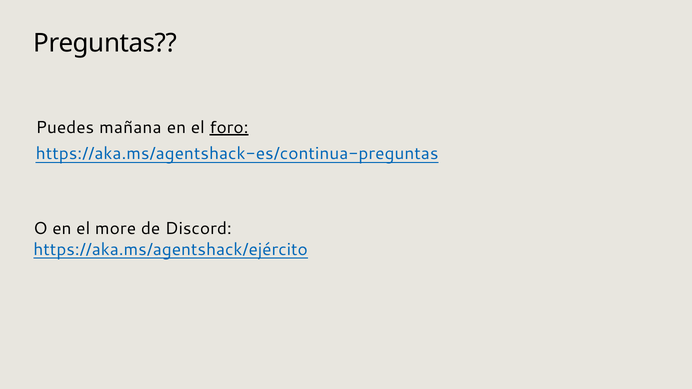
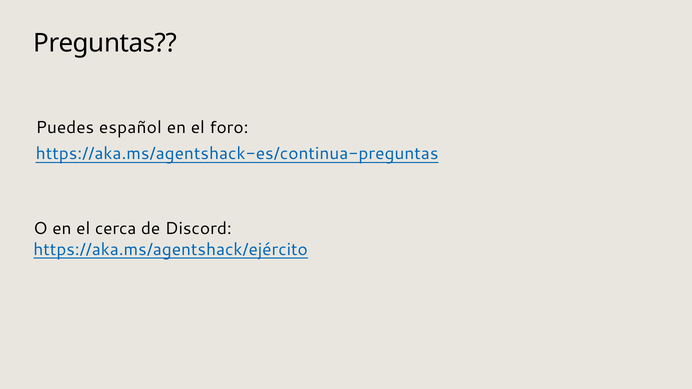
mañana: mañana -> español
foro underline: present -> none
more: more -> cerca
